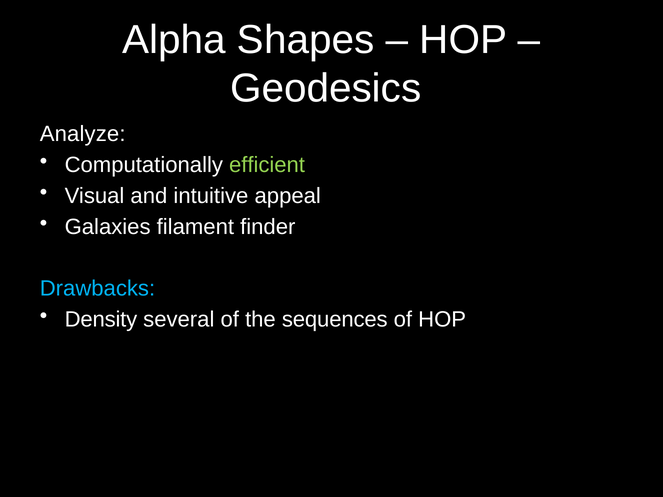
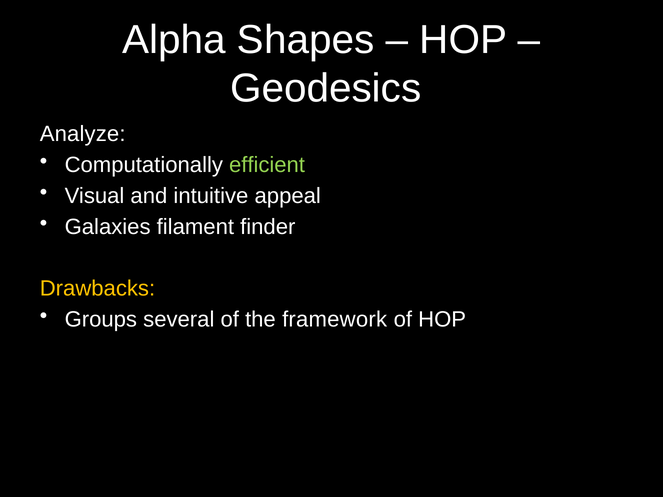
Drawbacks colour: light blue -> yellow
Density: Density -> Groups
sequences: sequences -> framework
